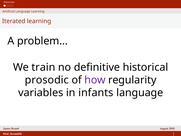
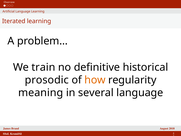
how colour: purple -> orange
variables: variables -> meaning
infants: infants -> several
